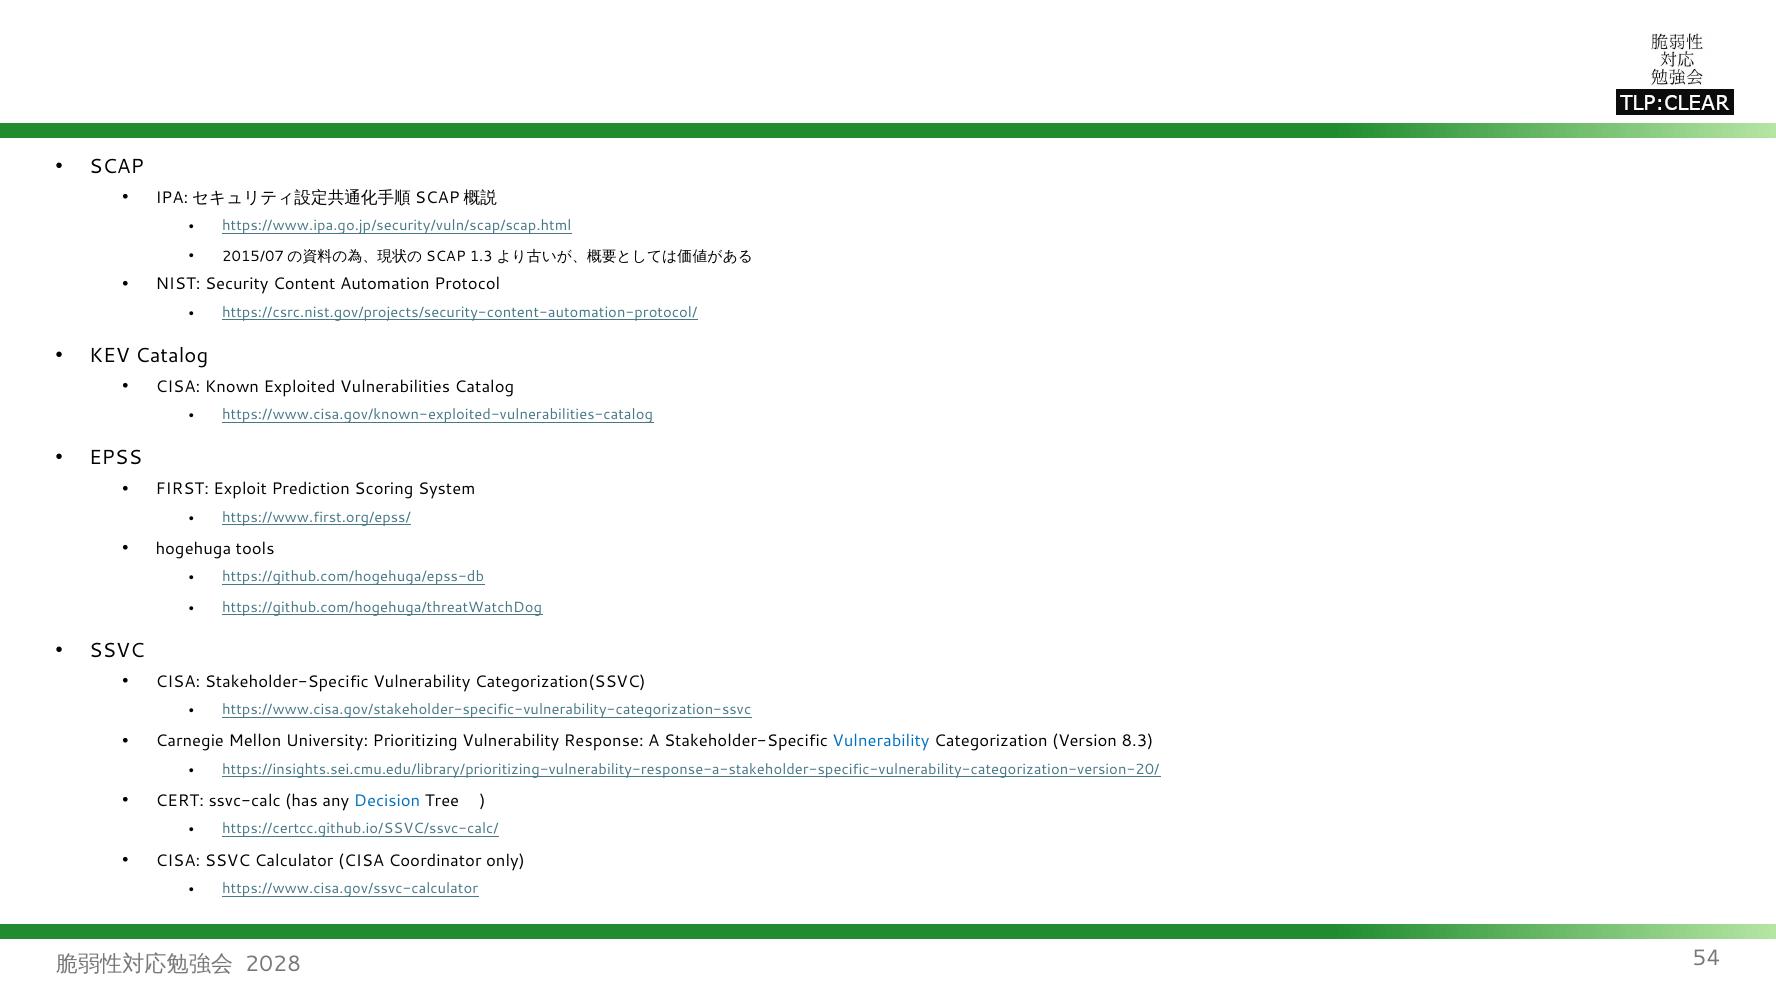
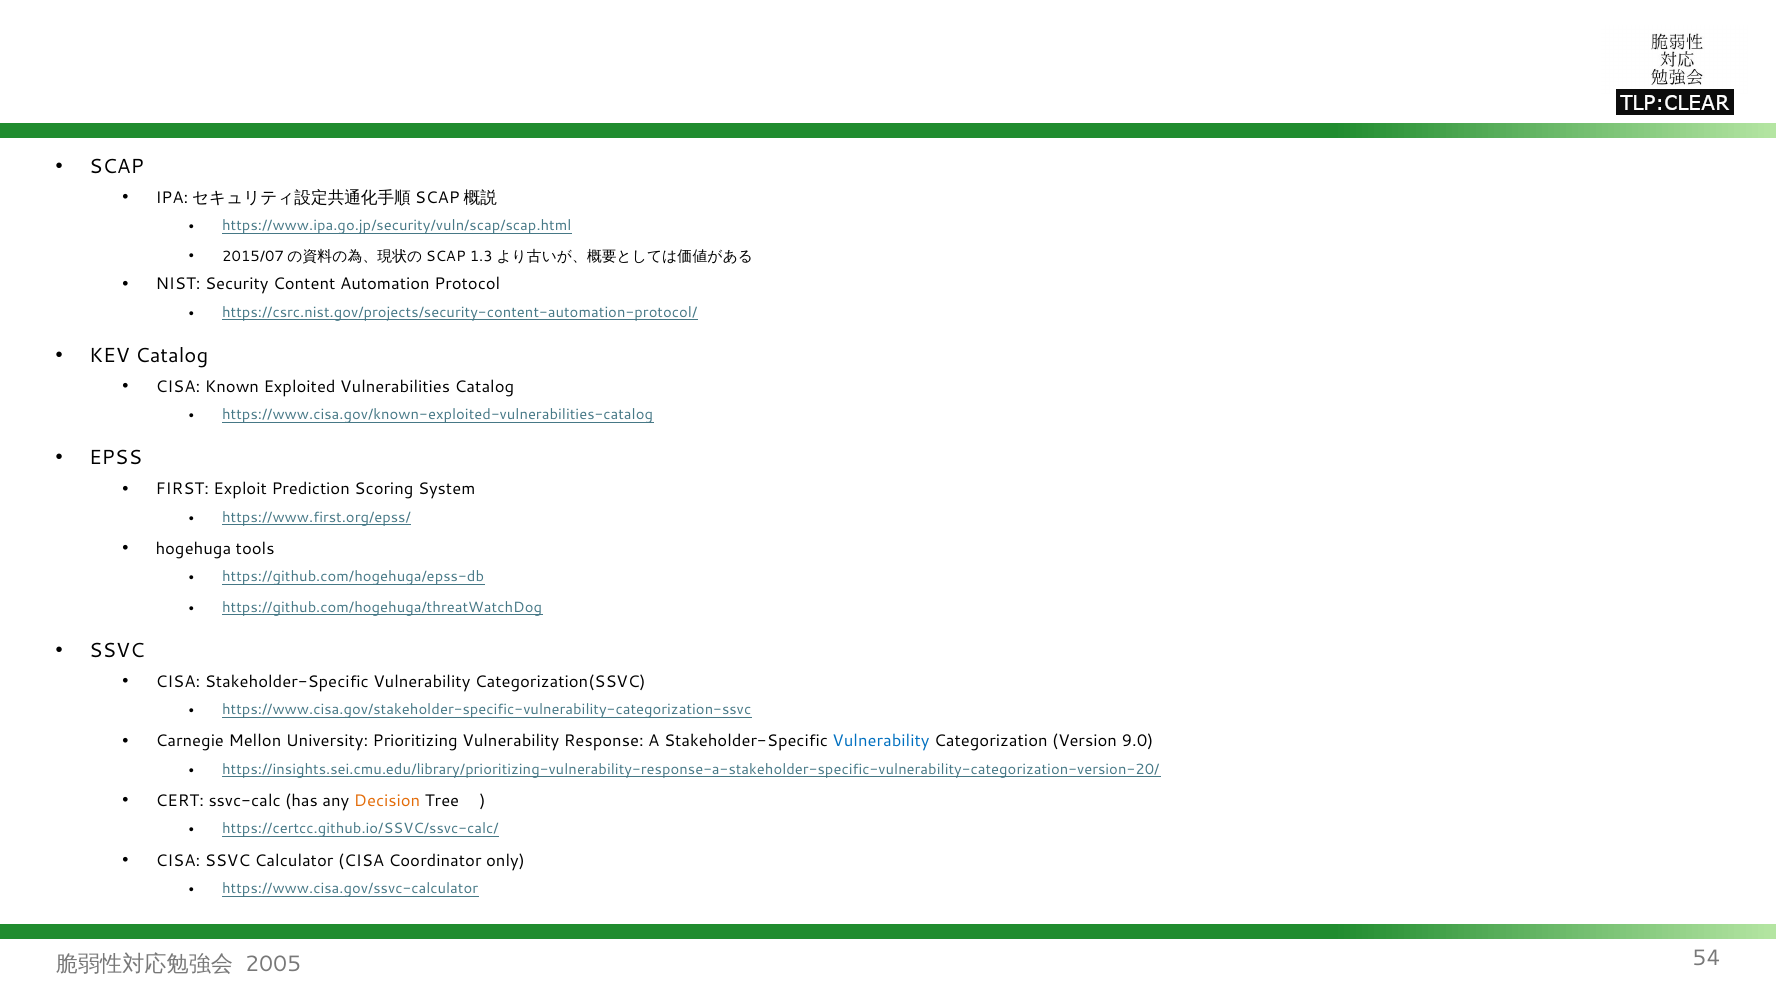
8.3: 8.3 -> 9.0
Decision colour: blue -> orange
2028: 2028 -> 2005
